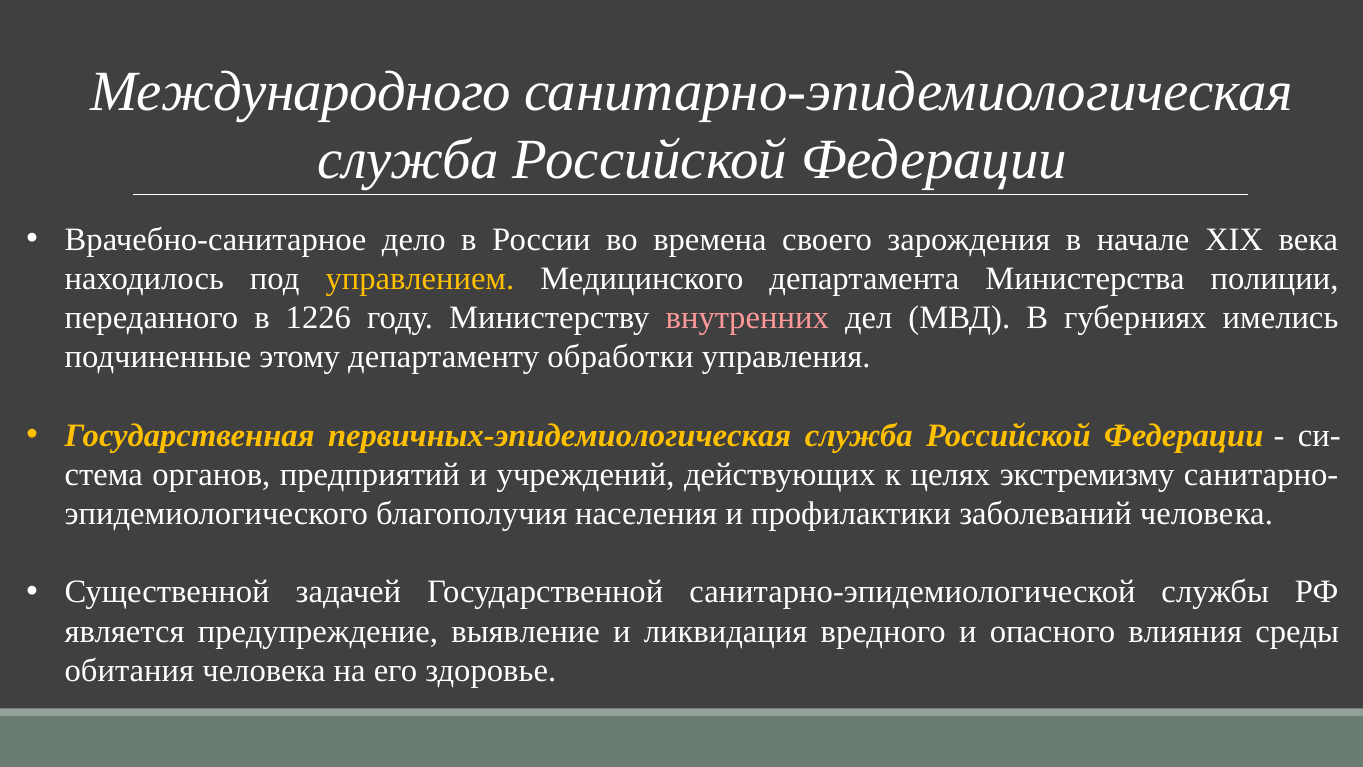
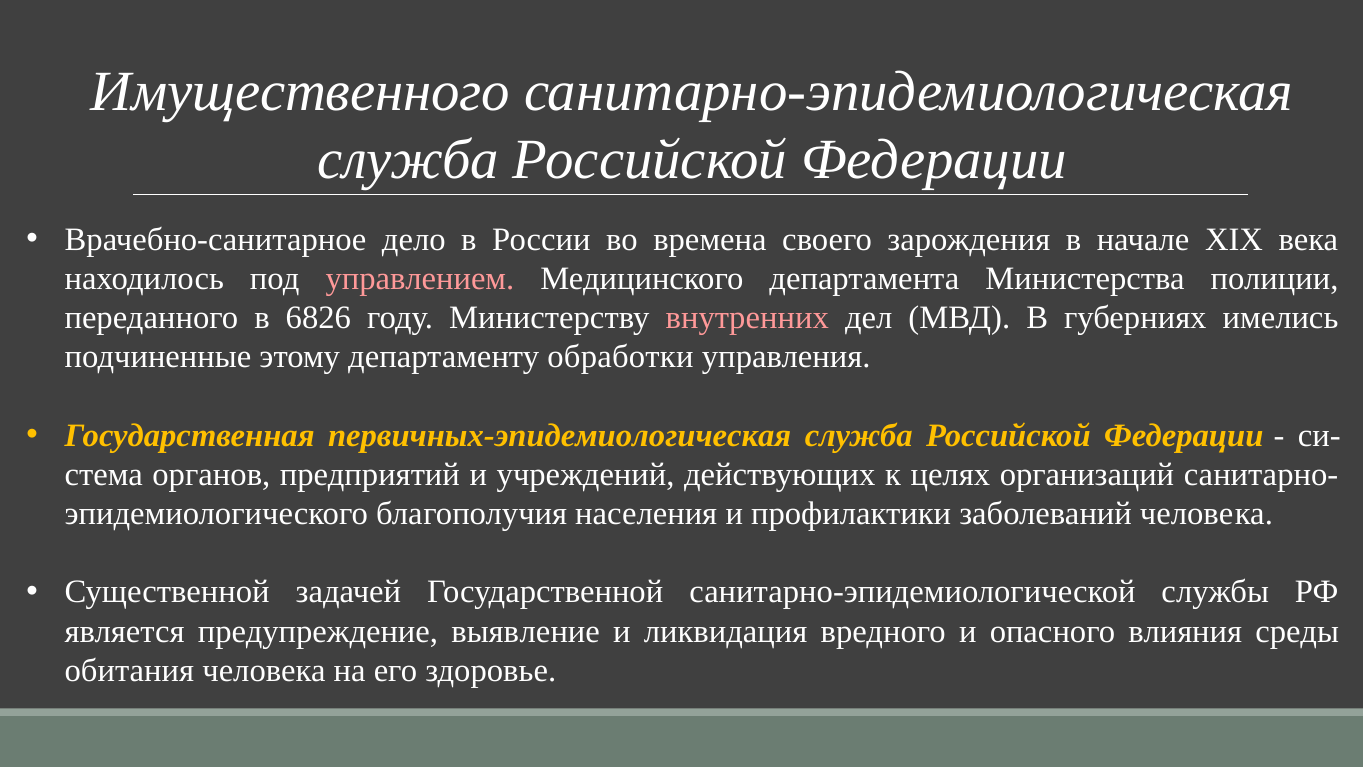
Международного: Международного -> Имущественного
управлением colour: yellow -> pink
1226: 1226 -> 6826
экстремизму: экстремизму -> организаций
